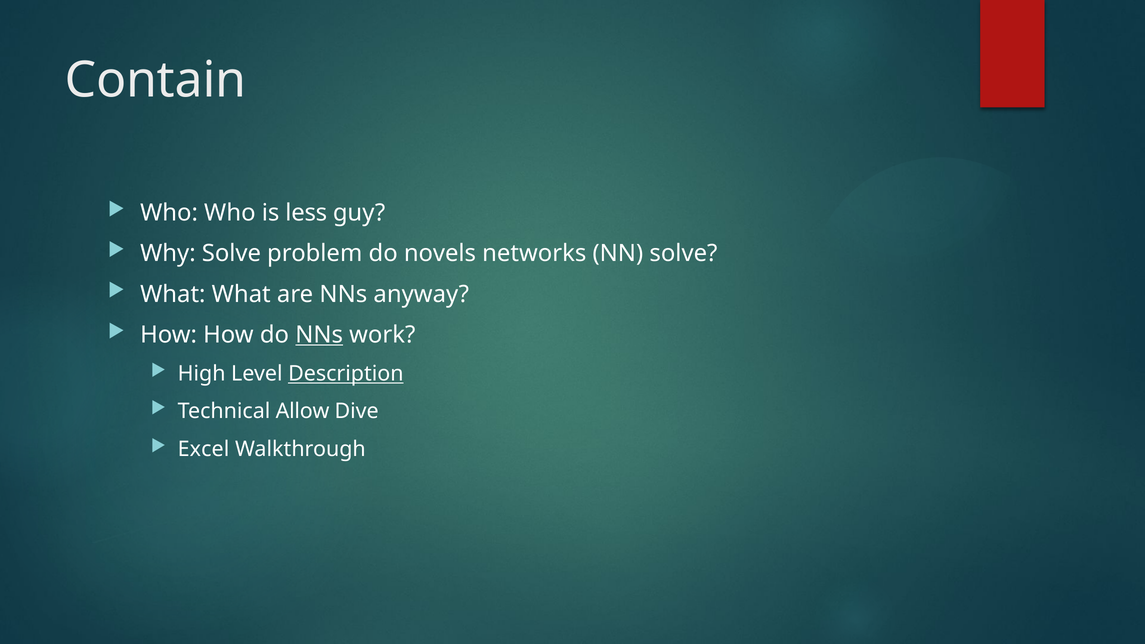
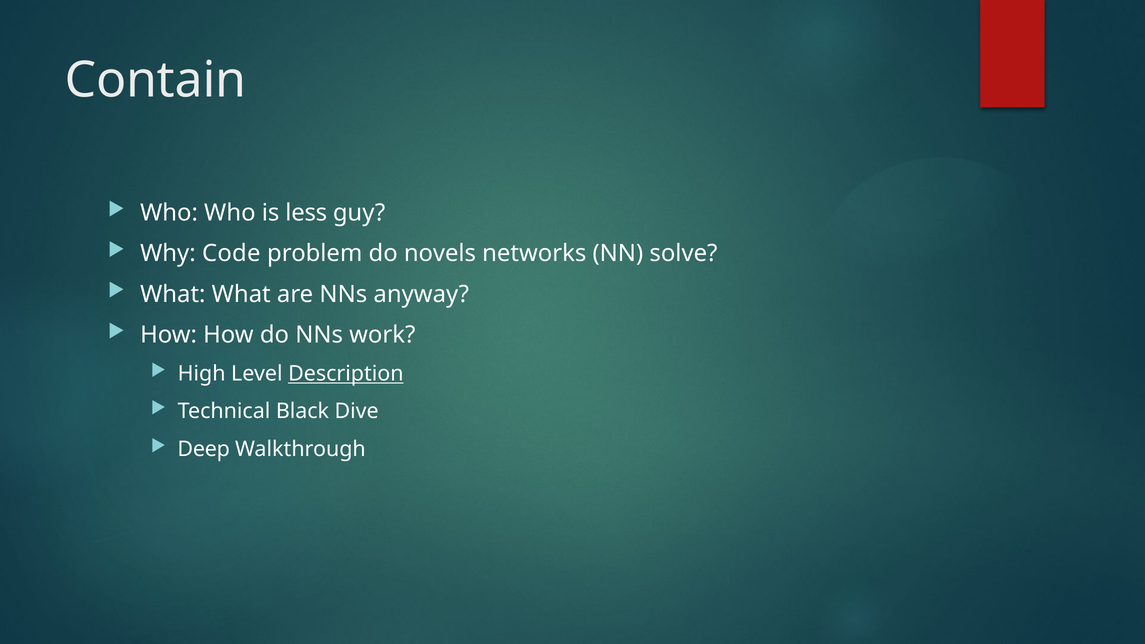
Why Solve: Solve -> Code
NNs at (319, 335) underline: present -> none
Allow: Allow -> Black
Excel: Excel -> Deep
